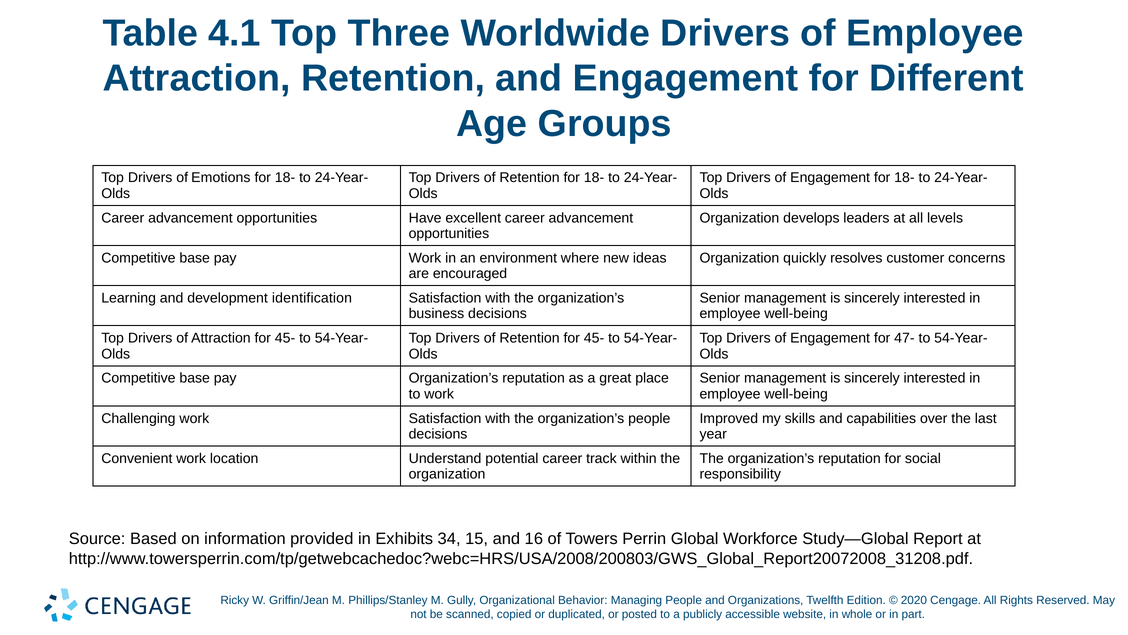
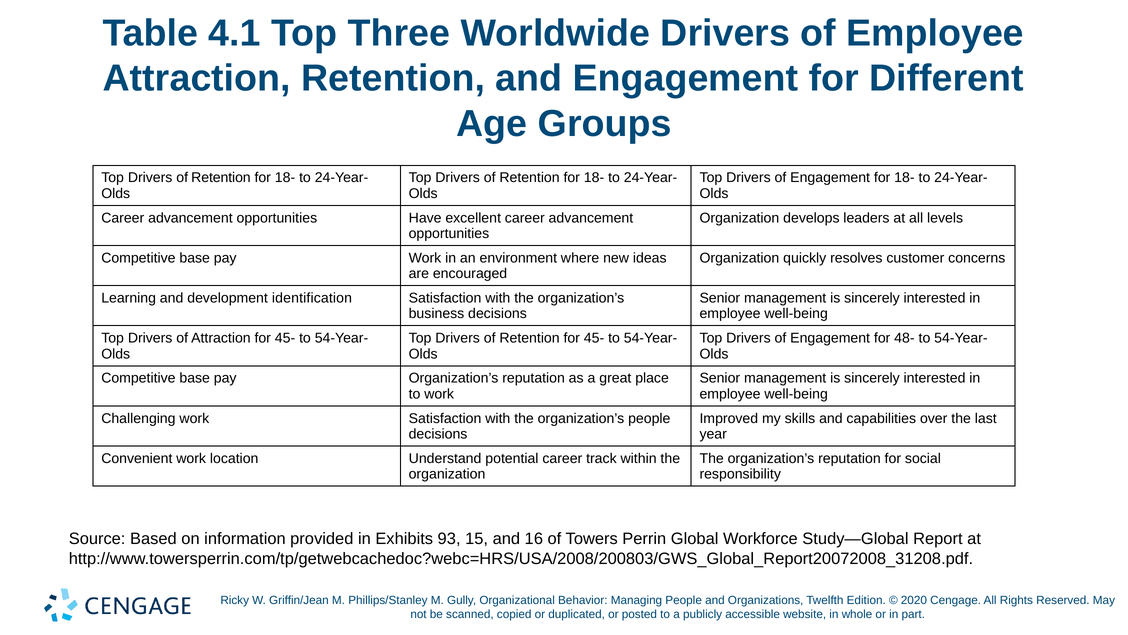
Emotions at (221, 178): Emotions -> Retention
47-: 47- -> 48-
34: 34 -> 93
